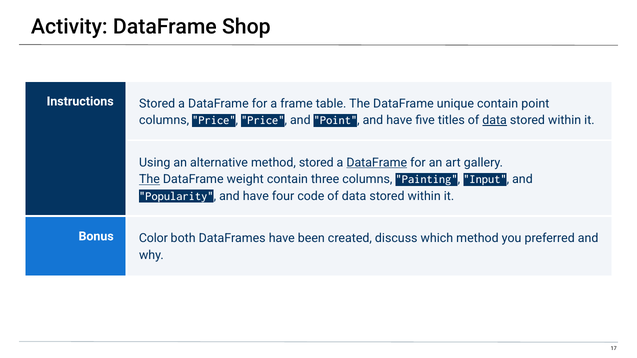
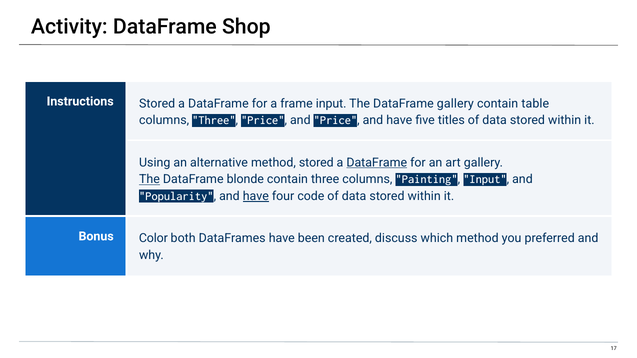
frame table: table -> input
DataFrame unique: unique -> gallery
contain point: point -> table
columns Price: Price -> Three
and Point: Point -> Price
data at (495, 120) underline: present -> none
weight: weight -> blonde
have at (256, 196) underline: none -> present
